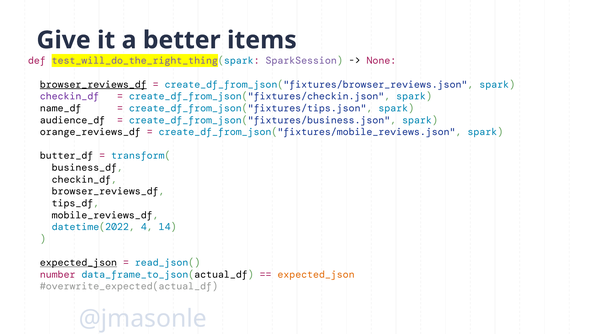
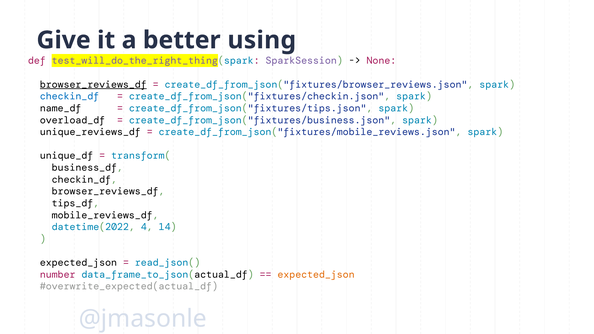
items: items -> using
checkin_df at (70, 96) colour: purple -> blue
audience_df: audience_df -> overload_df
orange_reviews_df: orange_reviews_df -> unique_reviews_df
butter_df: butter_df -> unique_df
expected_json at (78, 263) underline: present -> none
